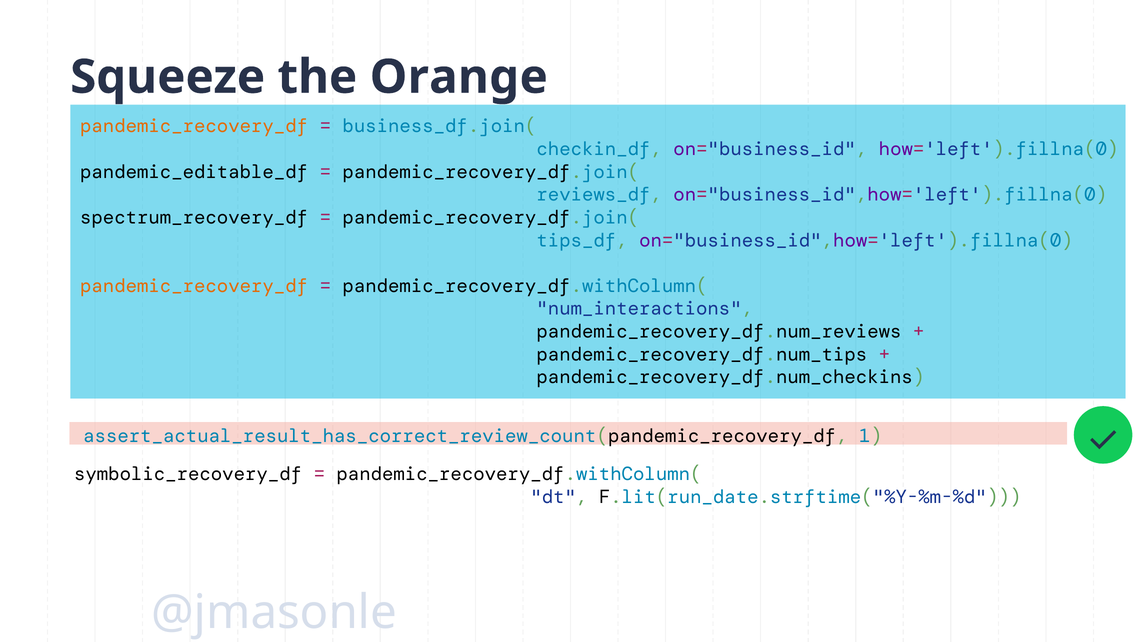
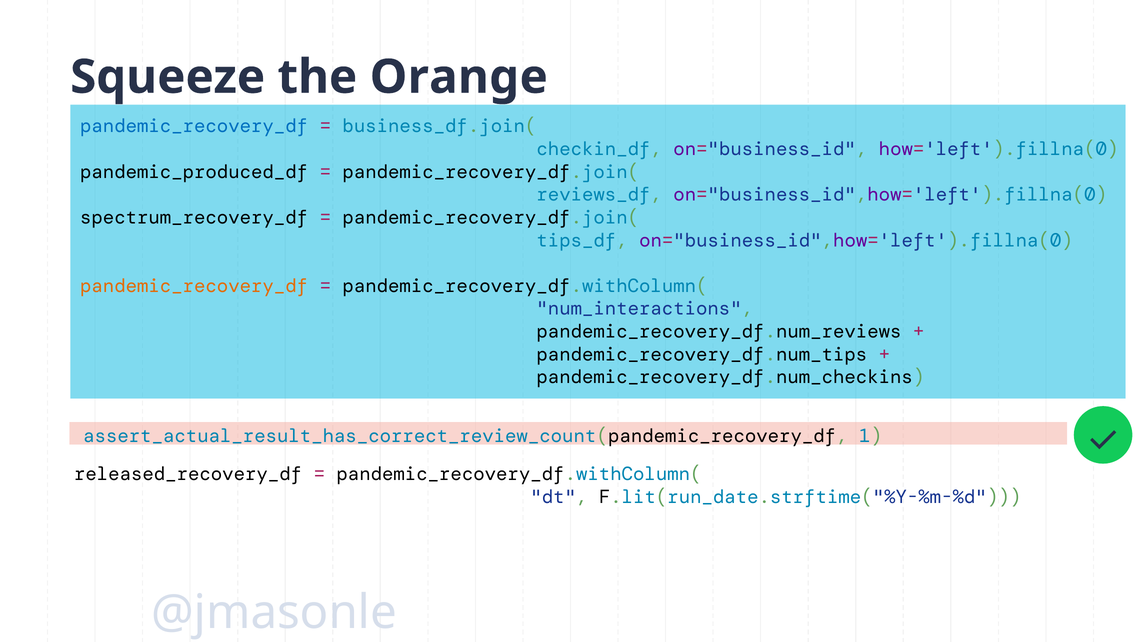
pandemic_recovery_df at (194, 126) colour: orange -> blue
pandemic_editable_df: pandemic_editable_df -> pandemic_produced_df
symbolic_recovery_df: symbolic_recovery_df -> released_recovery_df
